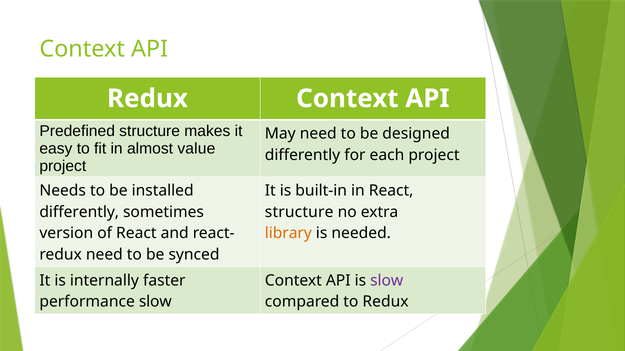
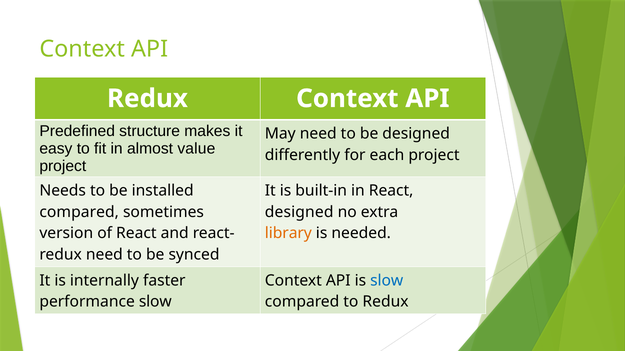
differently at (79, 212): differently -> compared
structure at (299, 212): structure -> designed
slow at (387, 281) colour: purple -> blue
